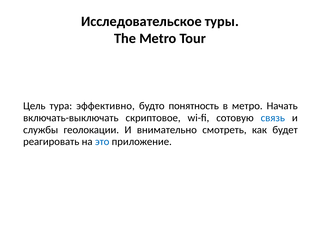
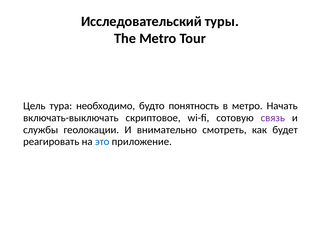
Исследовательское: Исследовательское -> Исследовательский
эффективно: эффективно -> необходимо
связь colour: blue -> purple
